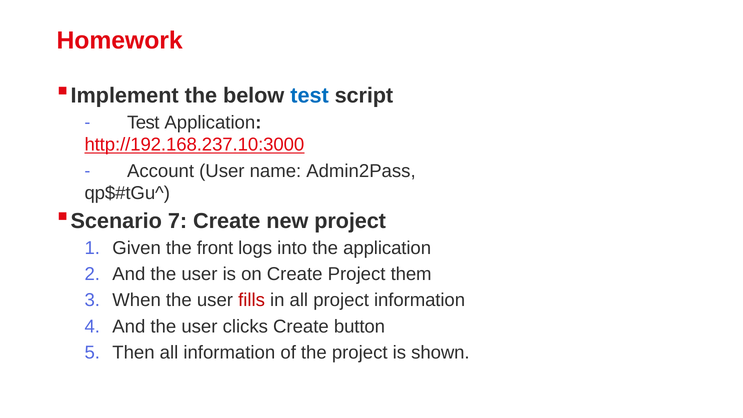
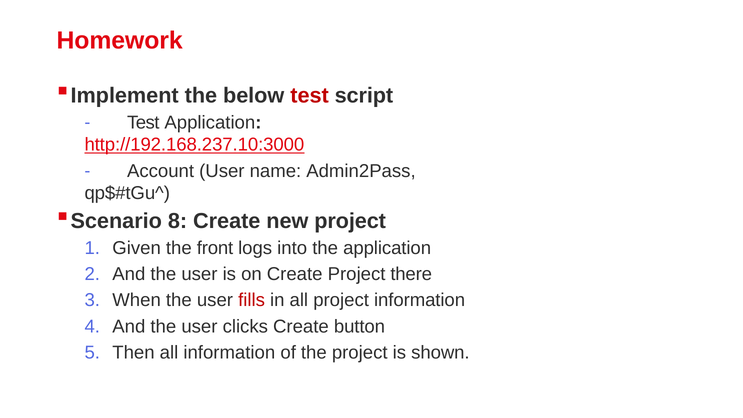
test at (310, 95) colour: blue -> red
7: 7 -> 8
them: them -> there
